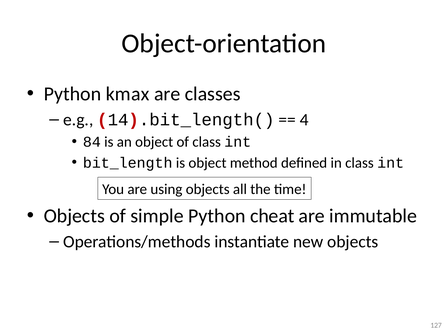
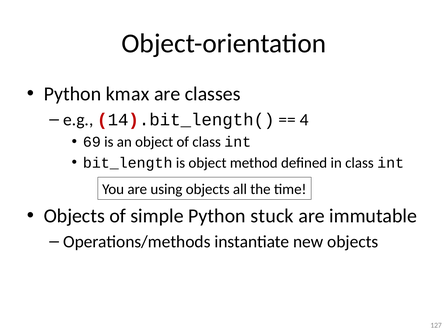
84: 84 -> 69
cheat: cheat -> stuck
